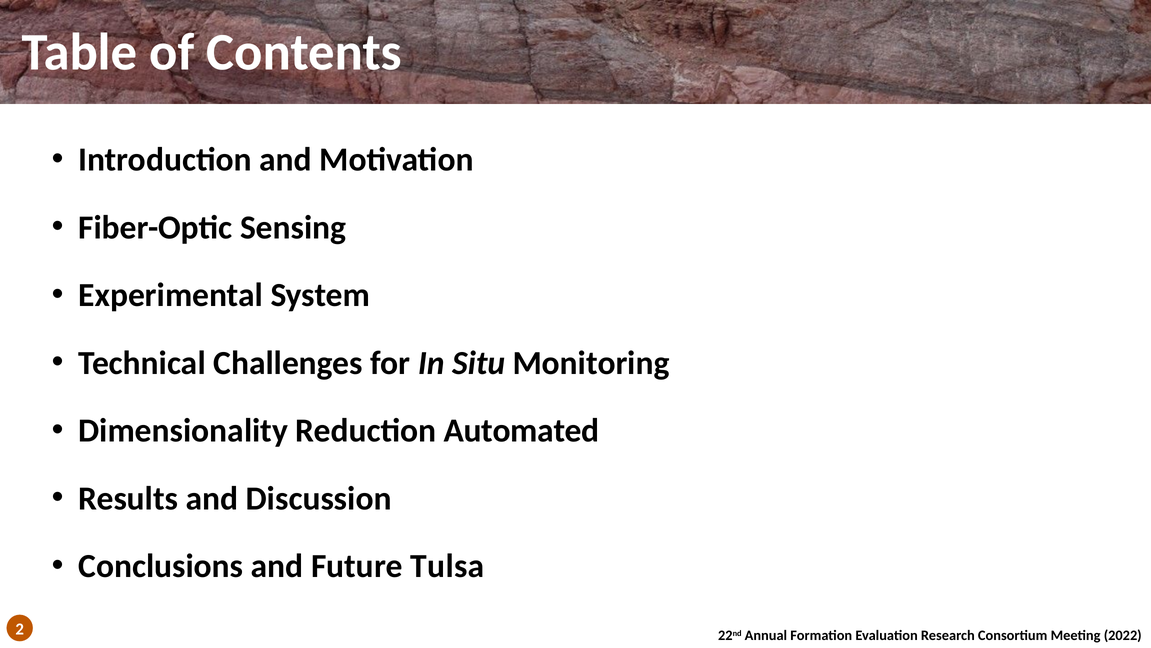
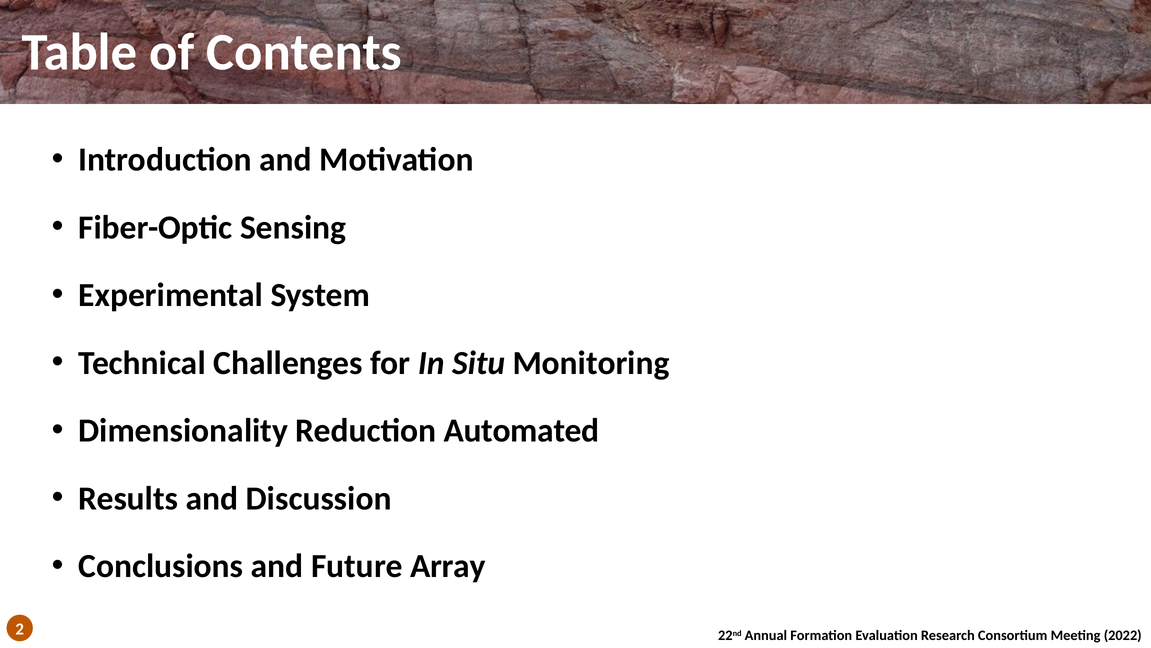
Tulsa: Tulsa -> Array
